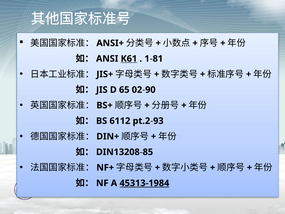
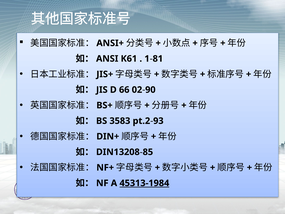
K61 underline: present -> none
65: 65 -> 66
6112: 6112 -> 3583
